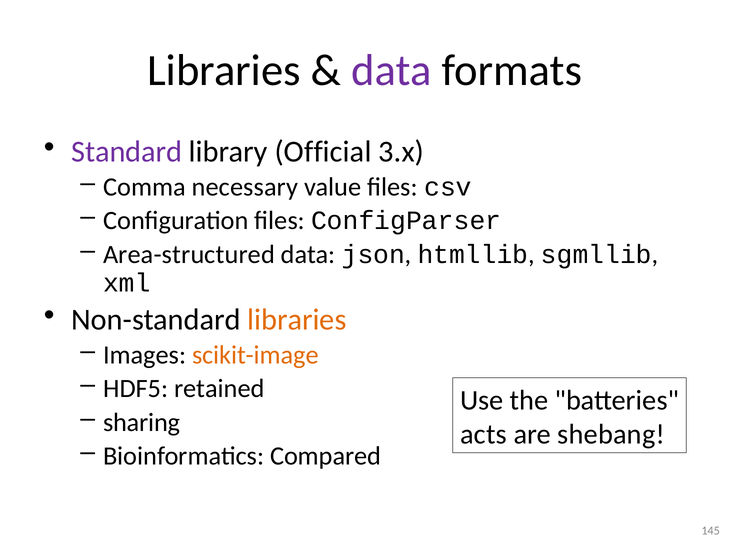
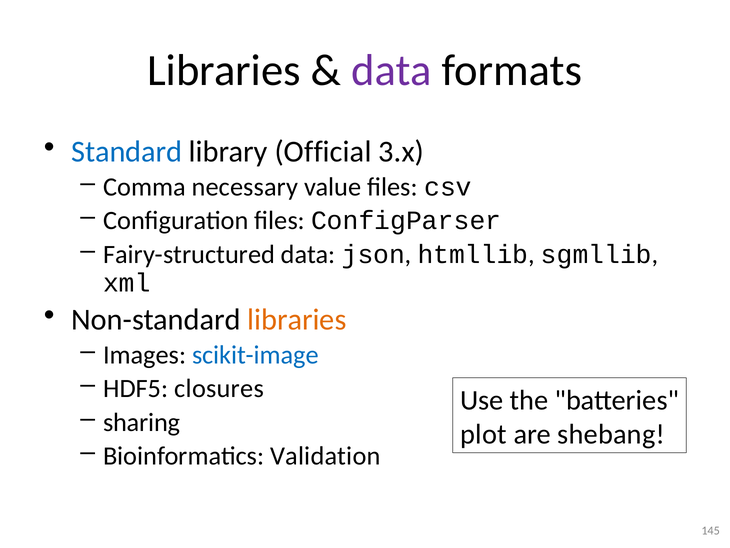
Standard colour: purple -> blue
Area-structured: Area-structured -> Fairy-structured
scikit-image colour: orange -> blue
retained: retained -> closures
acts: acts -> plot
Compared: Compared -> Validation
